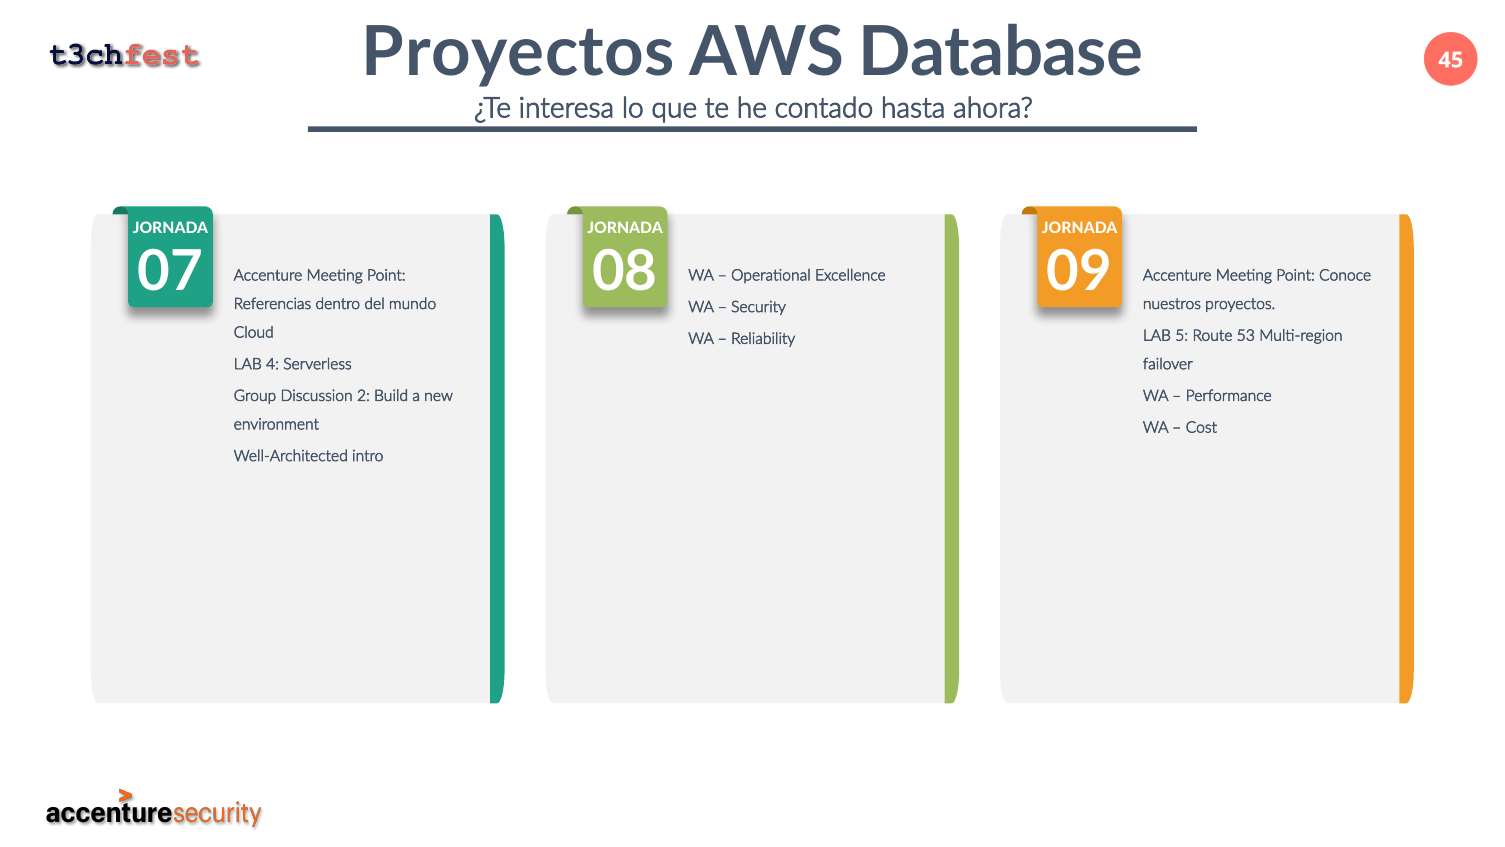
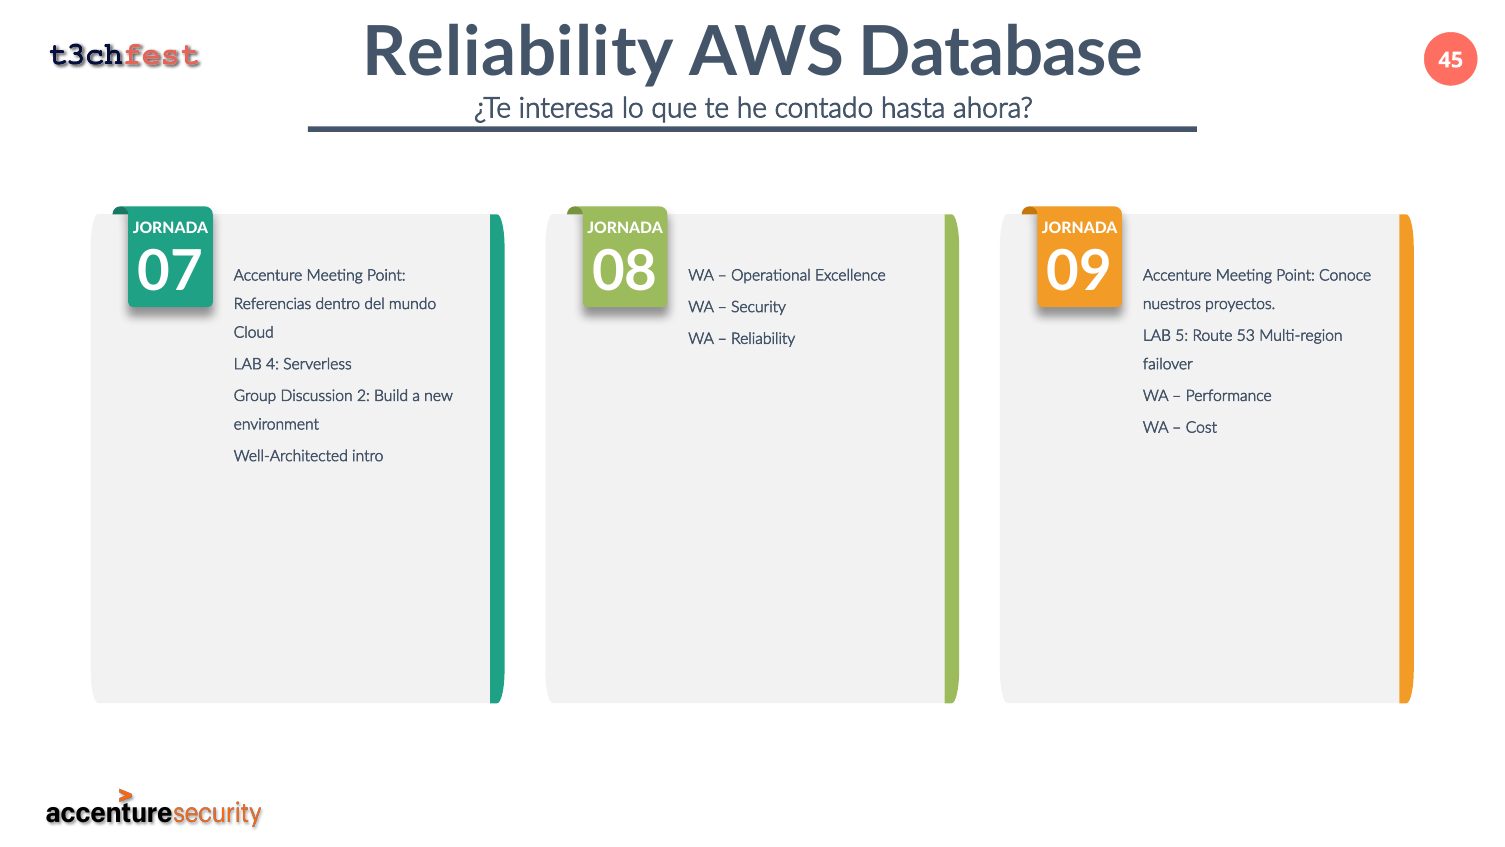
Proyectos at (518, 53): Proyectos -> Reliability
